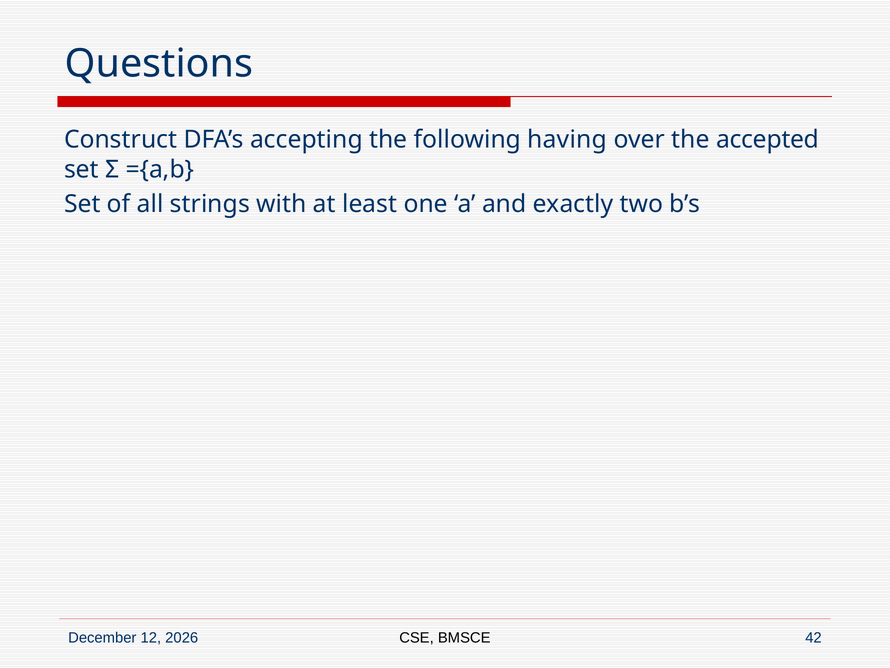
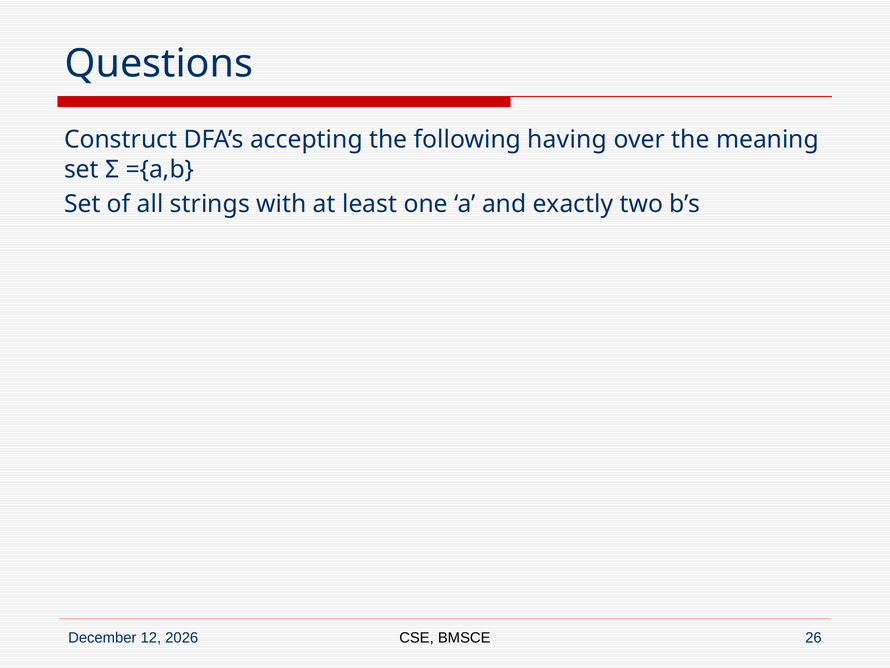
accepted: accepted -> meaning
42: 42 -> 26
